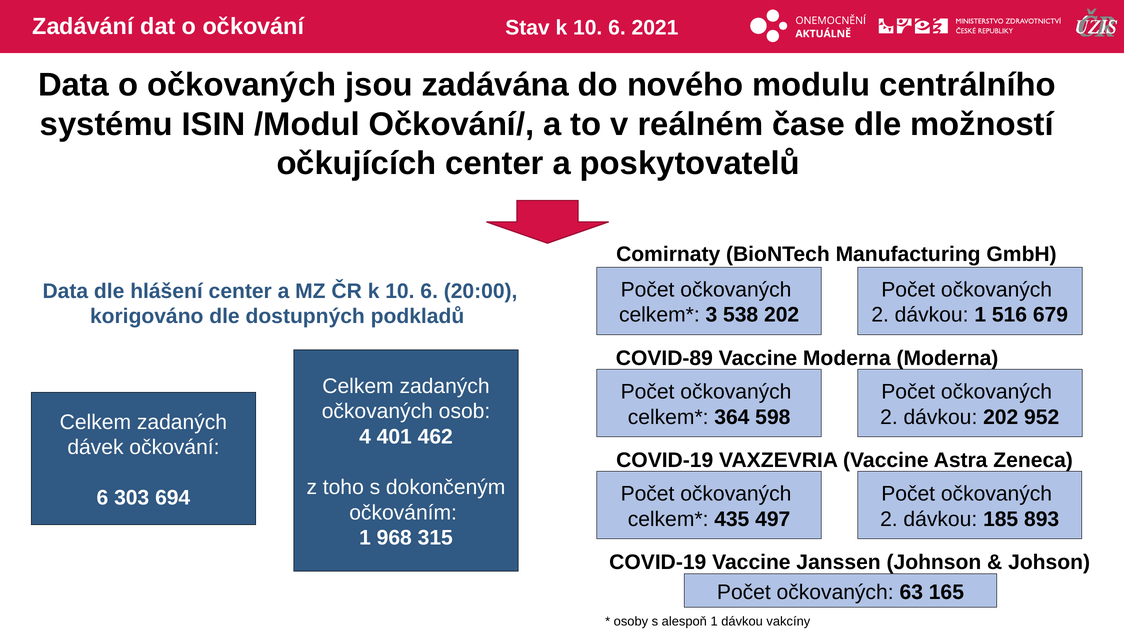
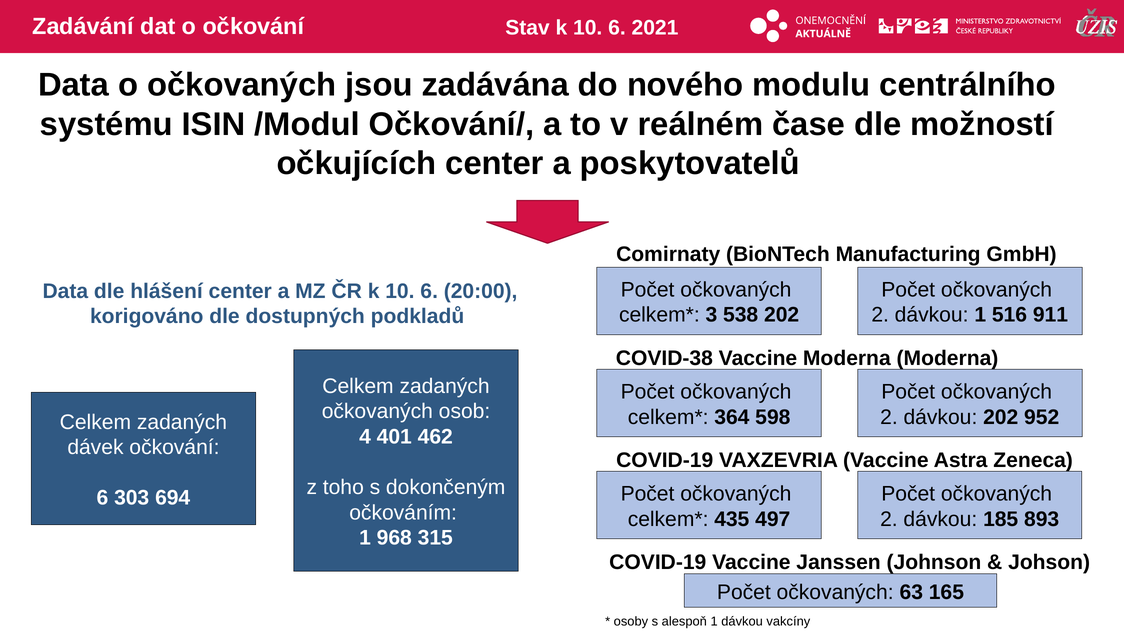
679: 679 -> 911
COVID-89: COVID-89 -> COVID-38
